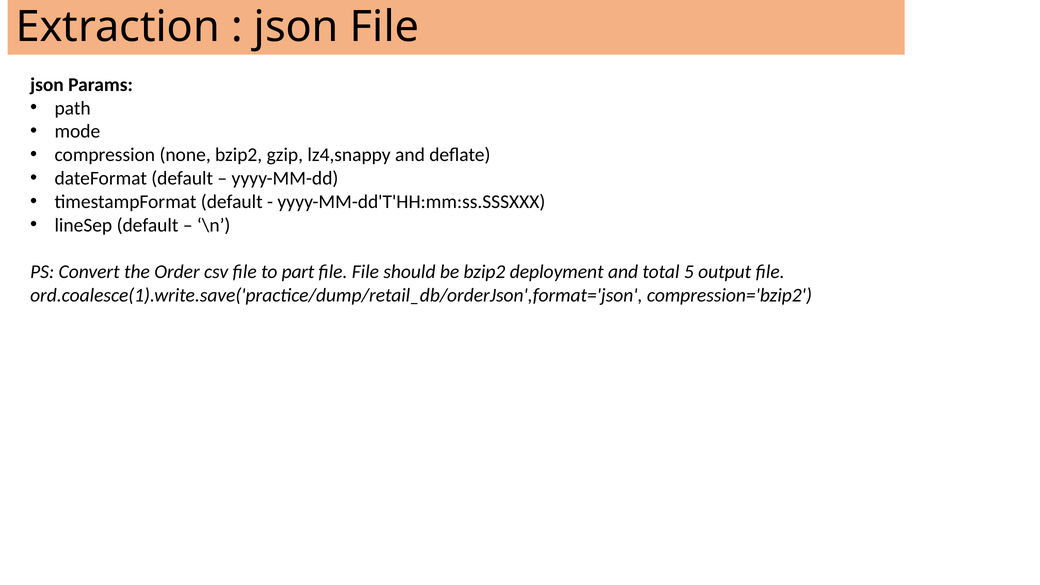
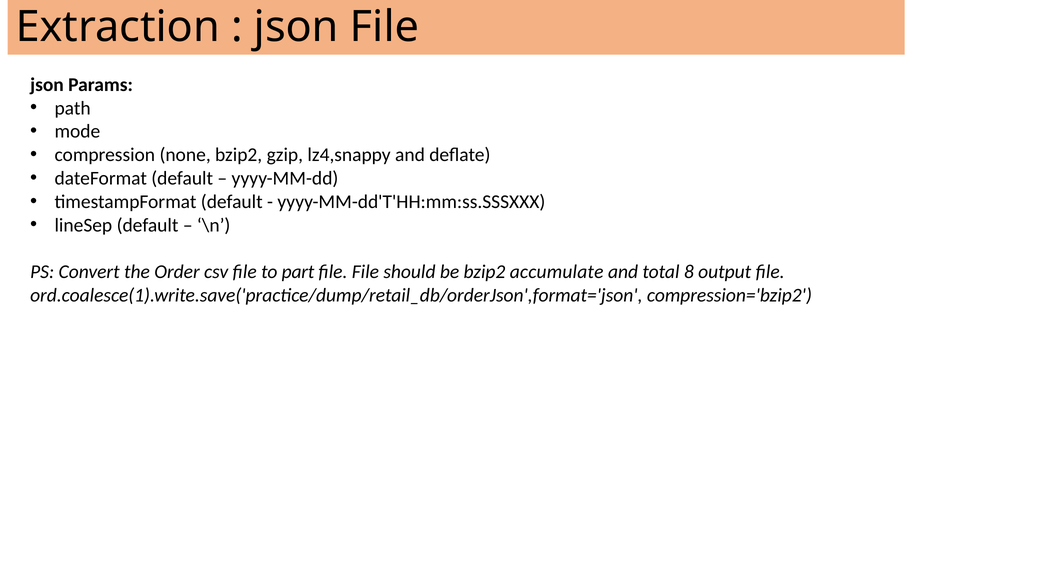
deployment: deployment -> accumulate
5: 5 -> 8
